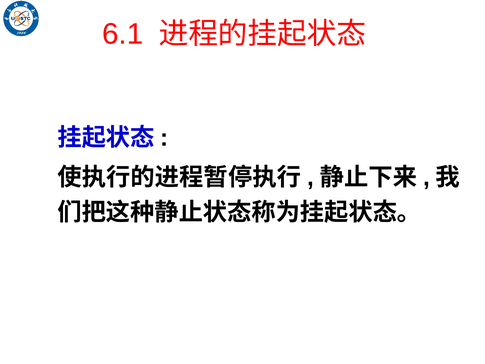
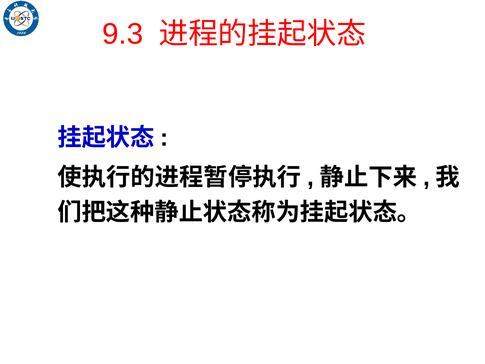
6.1: 6.1 -> 9.3
